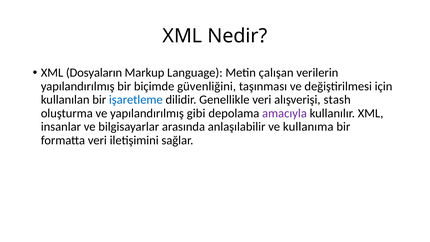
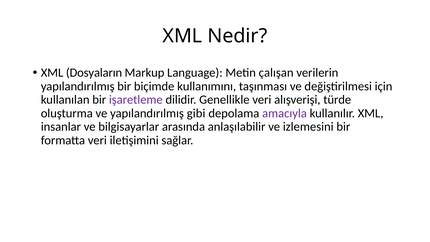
güvenliğini: güvenliğini -> kullanımını
işaretleme colour: blue -> purple
stash: stash -> türde
kullanıma: kullanıma -> izlemesini
